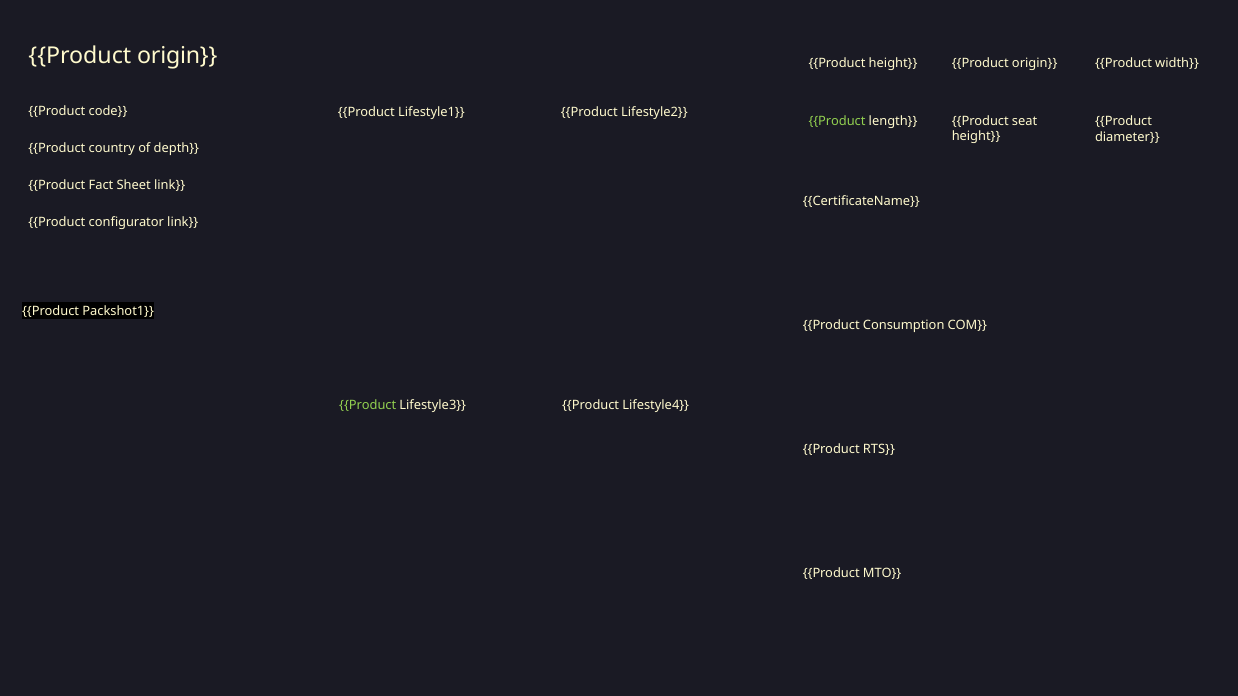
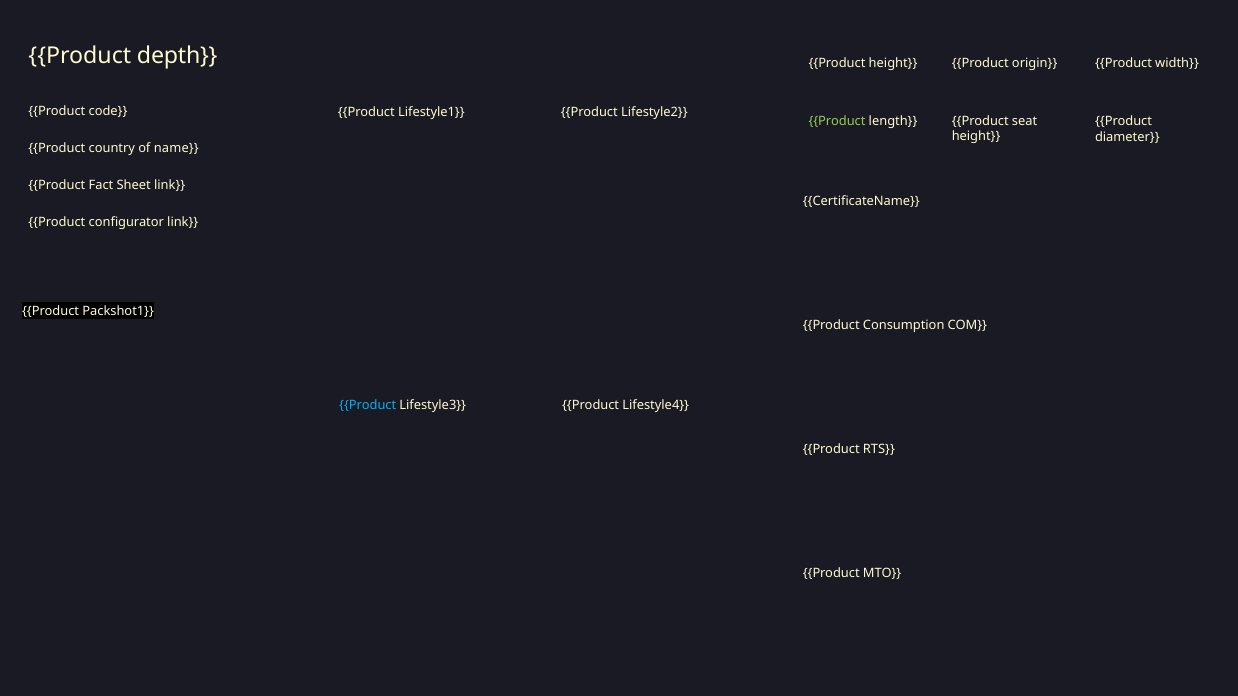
origin at (177, 55): origin -> depth
depth: depth -> name
Product at (368, 405) colour: light green -> light blue
